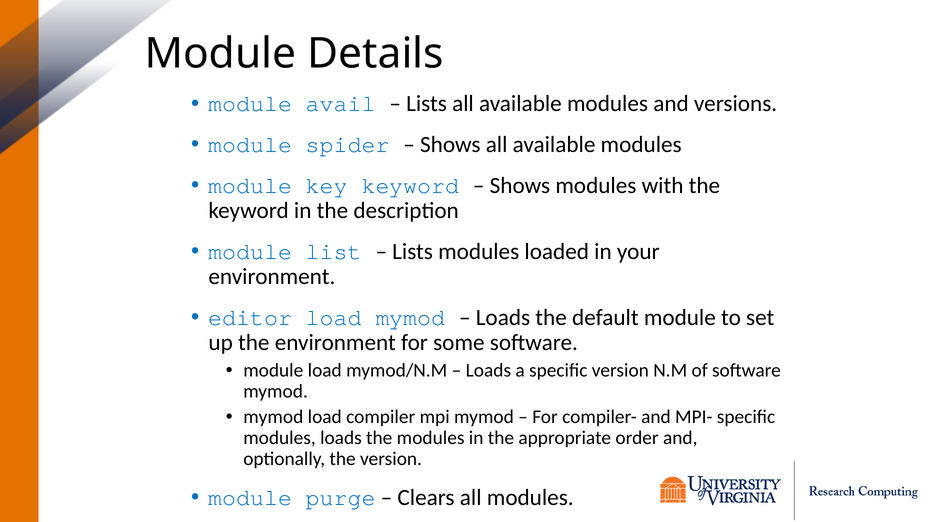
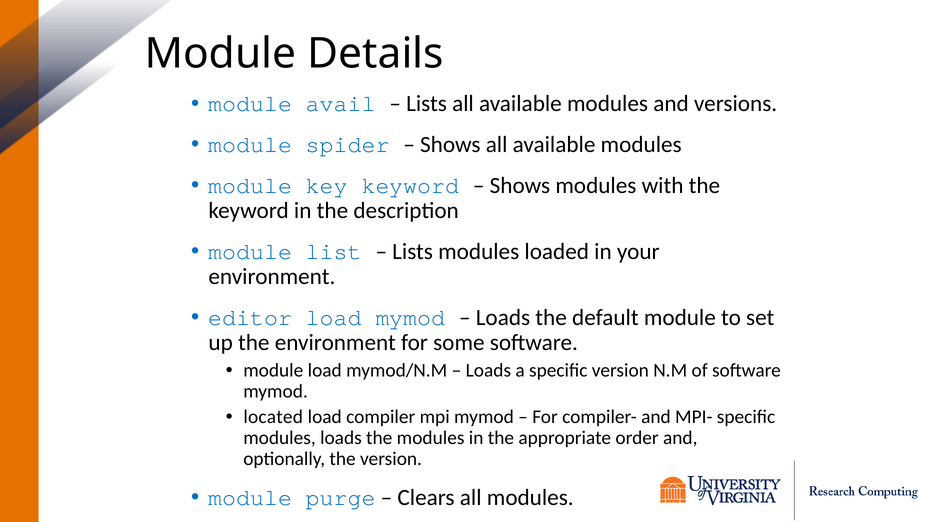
mymod at (273, 417): mymod -> located
